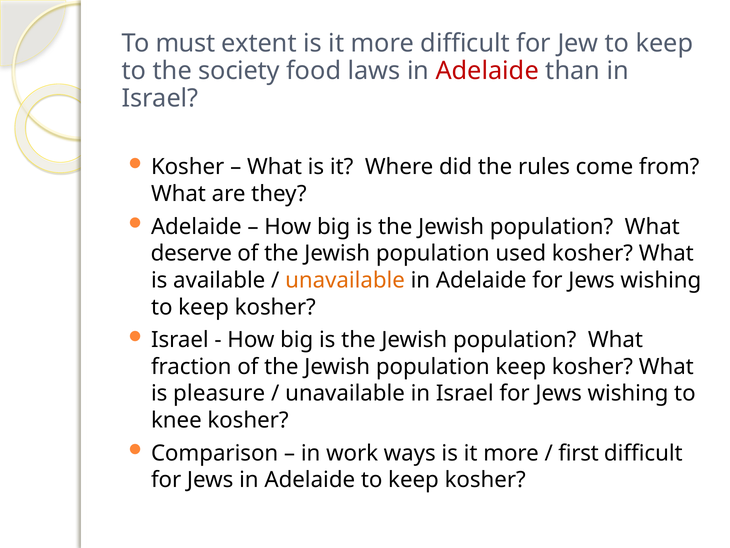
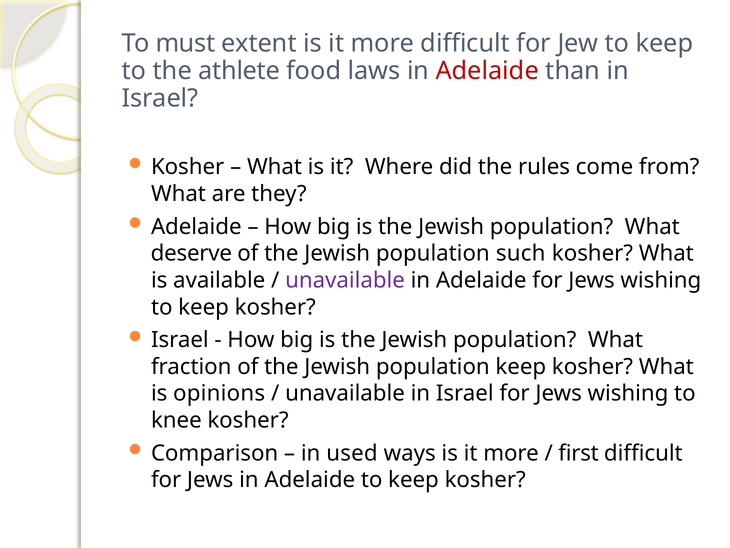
society: society -> athlete
used: used -> such
unavailable at (345, 280) colour: orange -> purple
pleasure: pleasure -> opinions
work: work -> used
